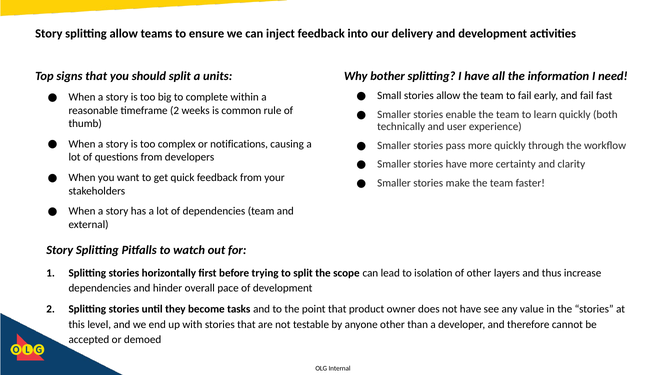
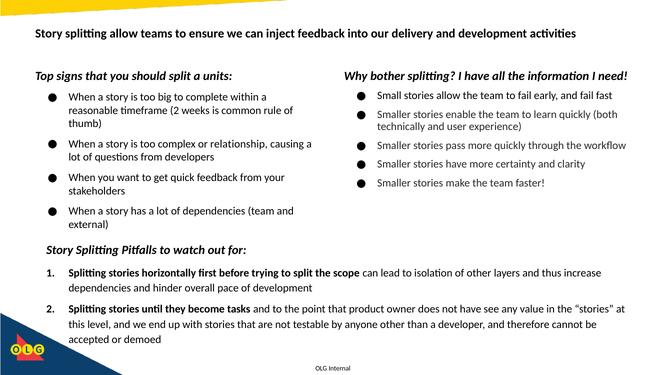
notifications: notifications -> relationship
